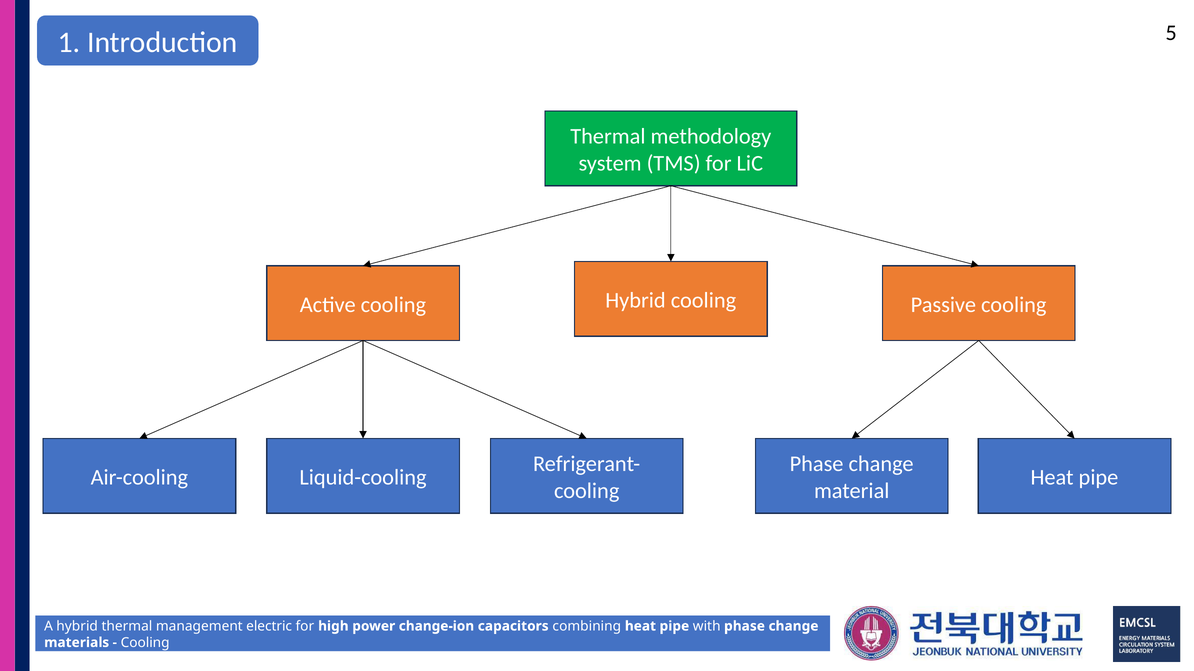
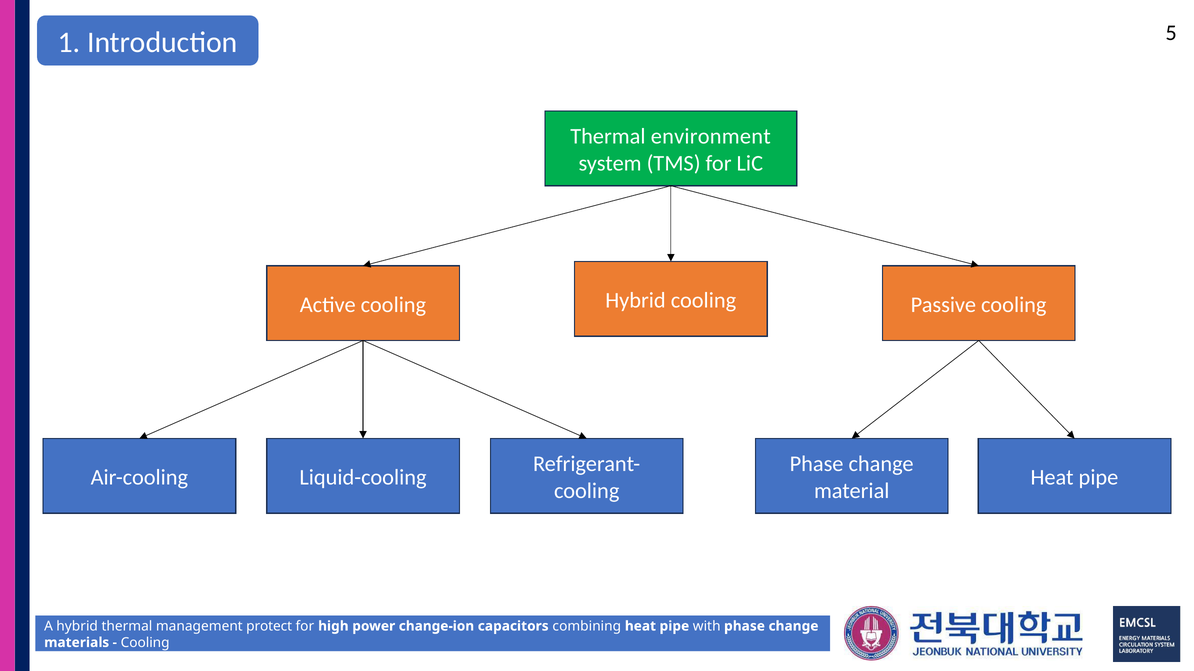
methodology: methodology -> environment
electric: electric -> protect
